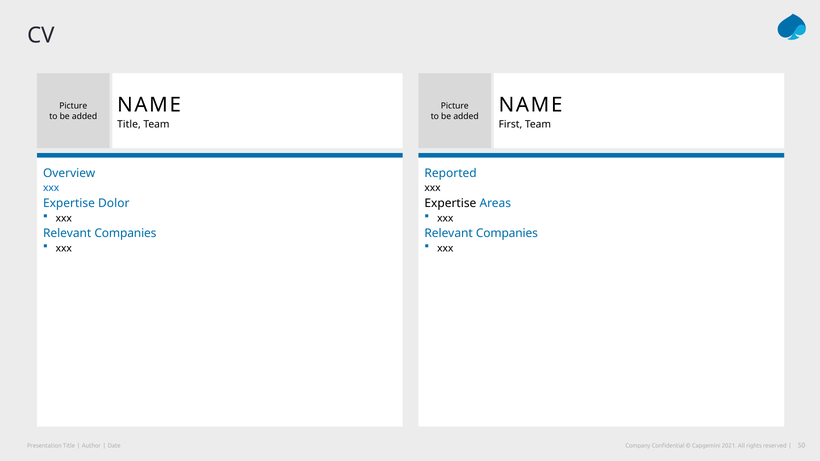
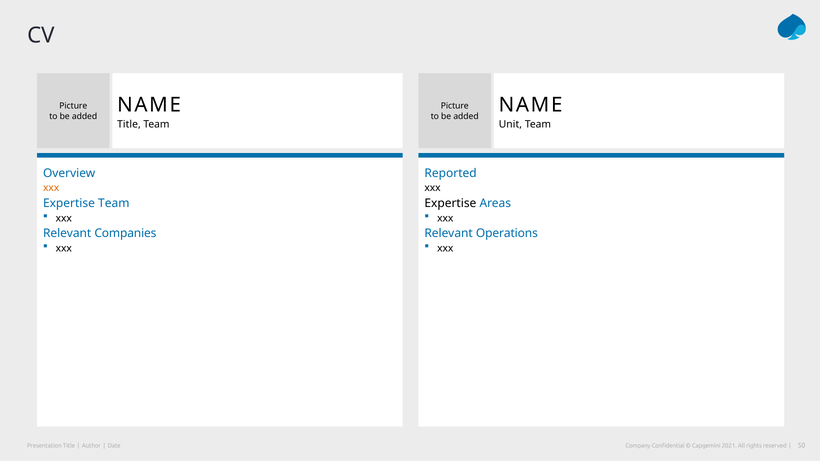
First: First -> Unit
xxx at (51, 188) colour: blue -> orange
Expertise Dolor: Dolor -> Team
Companies at (507, 233): Companies -> Operations
